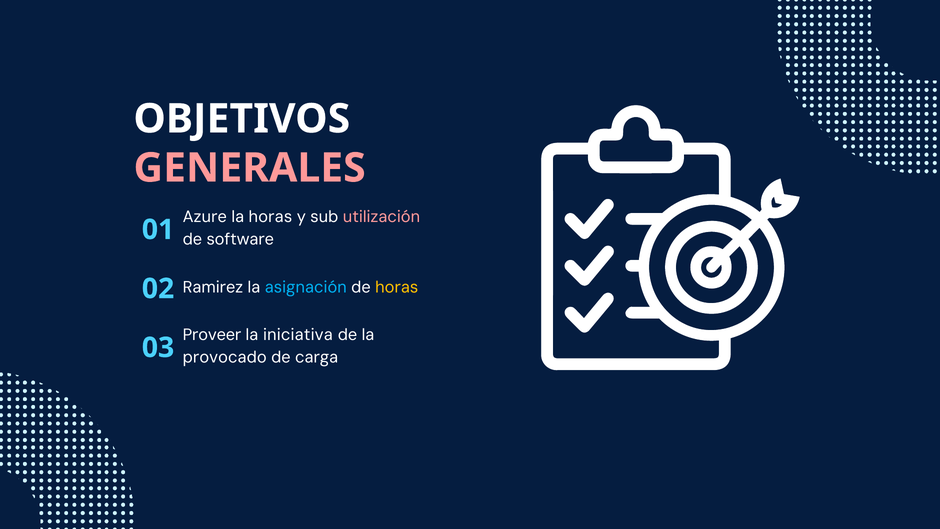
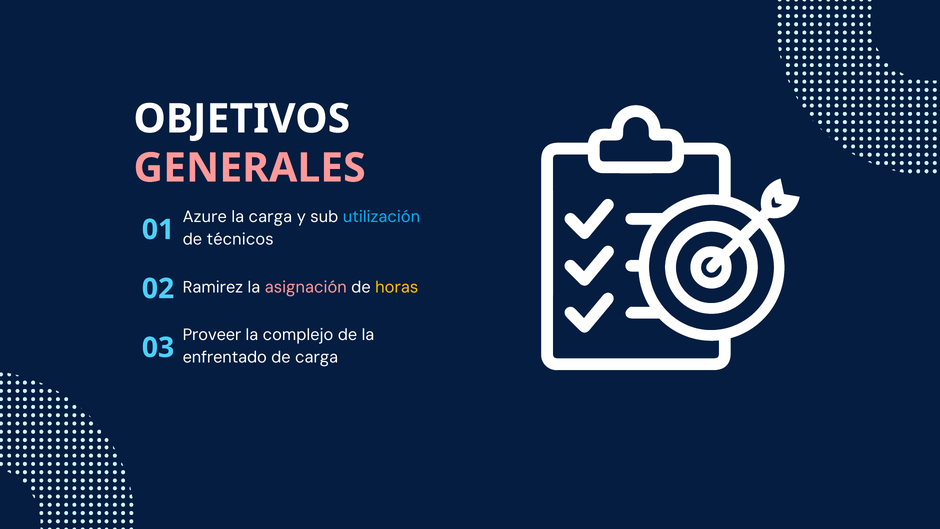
la horas: horas -> carga
utilización colour: pink -> light blue
software: software -> técnicos
asignación colour: light blue -> pink
iniciativa: iniciativa -> complejo
provocado: provocado -> enfrentado
